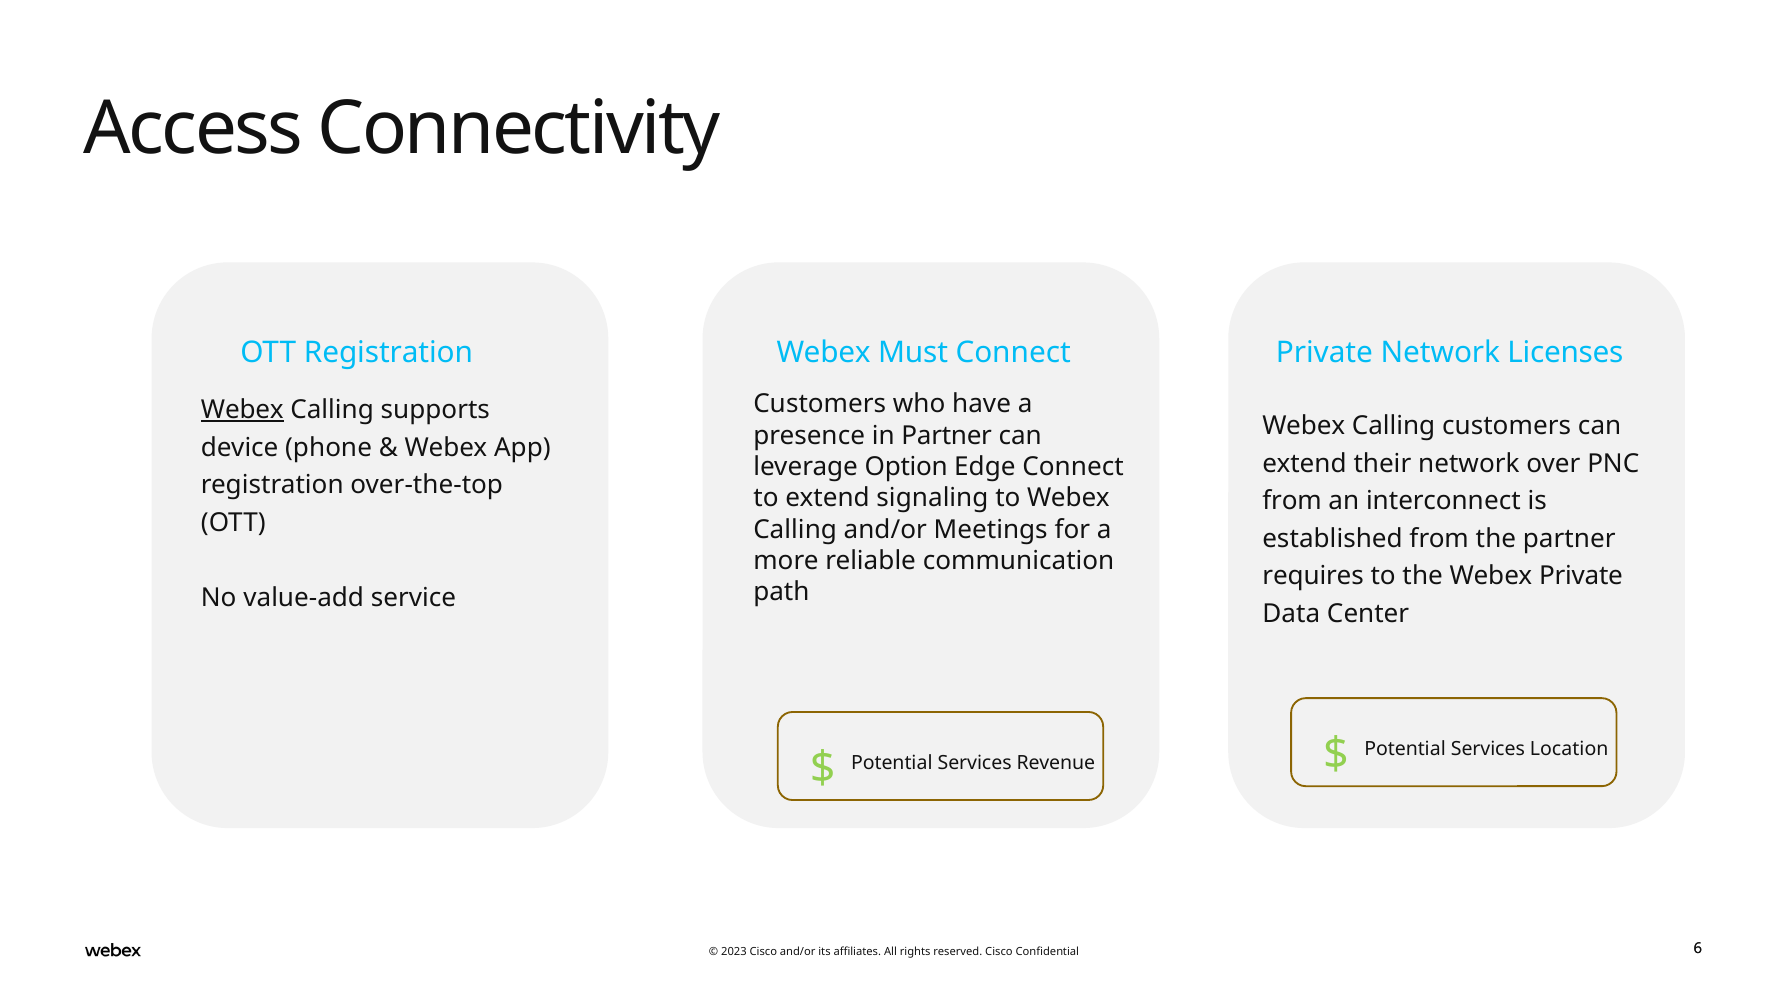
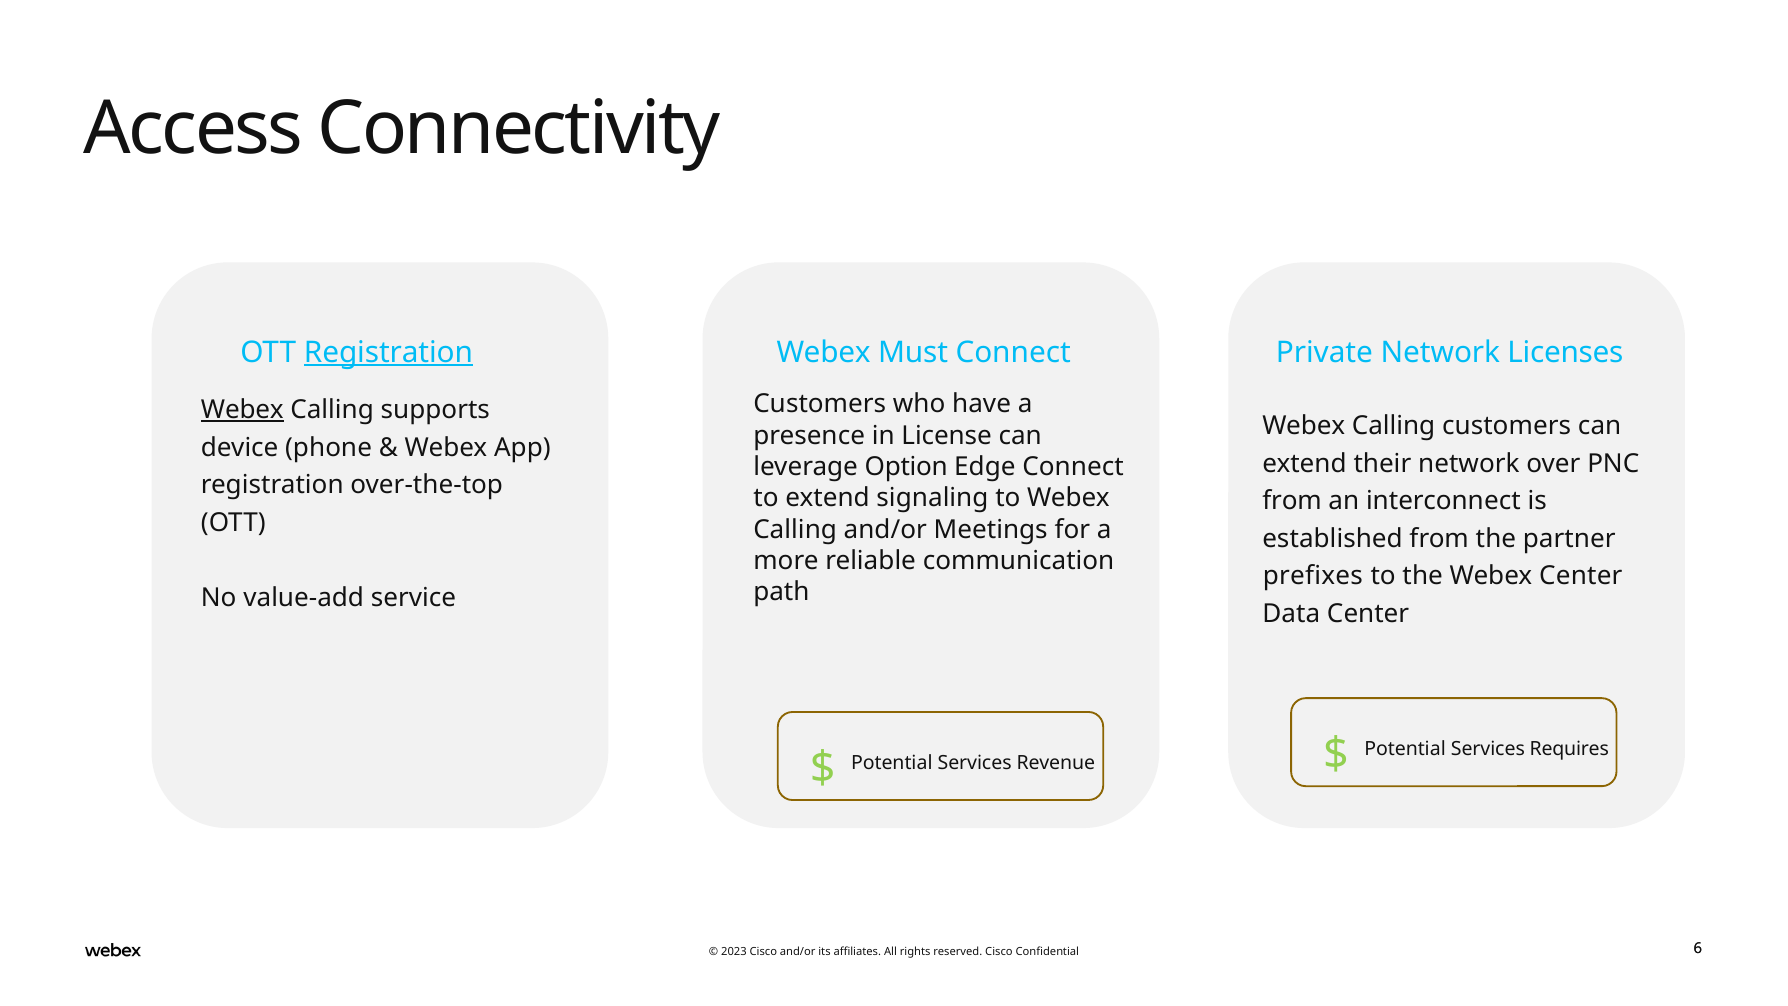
Registration at (388, 352) underline: none -> present
in Partner: Partner -> License
requires: requires -> prefixes
Webex Private: Private -> Center
Location: Location -> Requires
